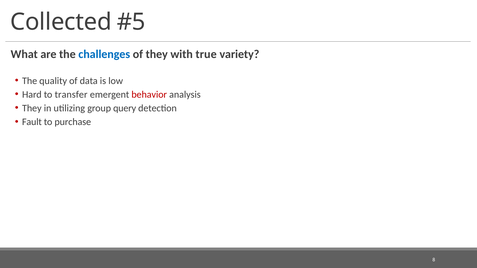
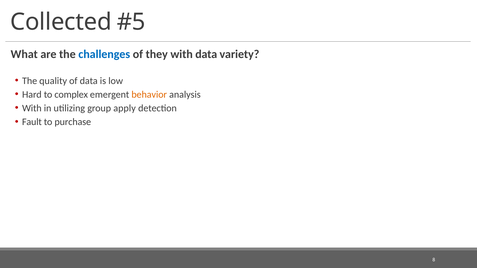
with true: true -> data
transfer: transfer -> complex
behavior colour: red -> orange
They at (32, 108): They -> With
query: query -> apply
